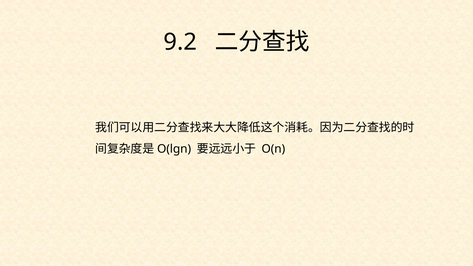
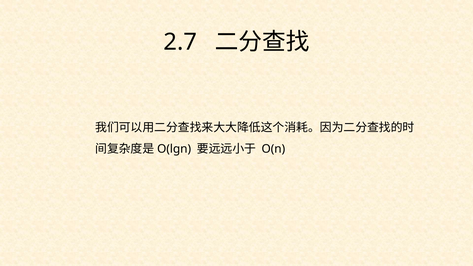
9.2: 9.2 -> 2.7
